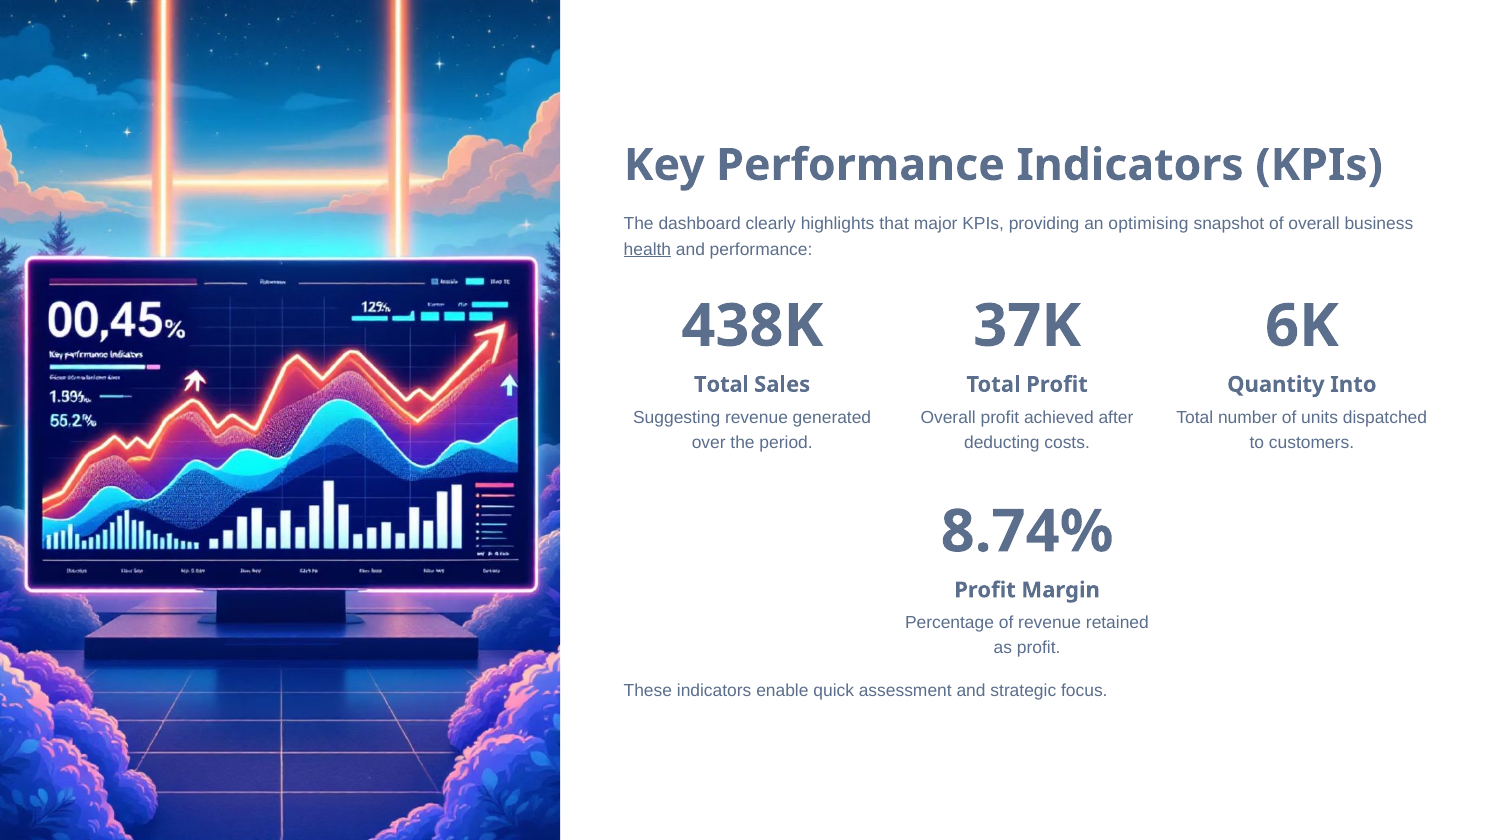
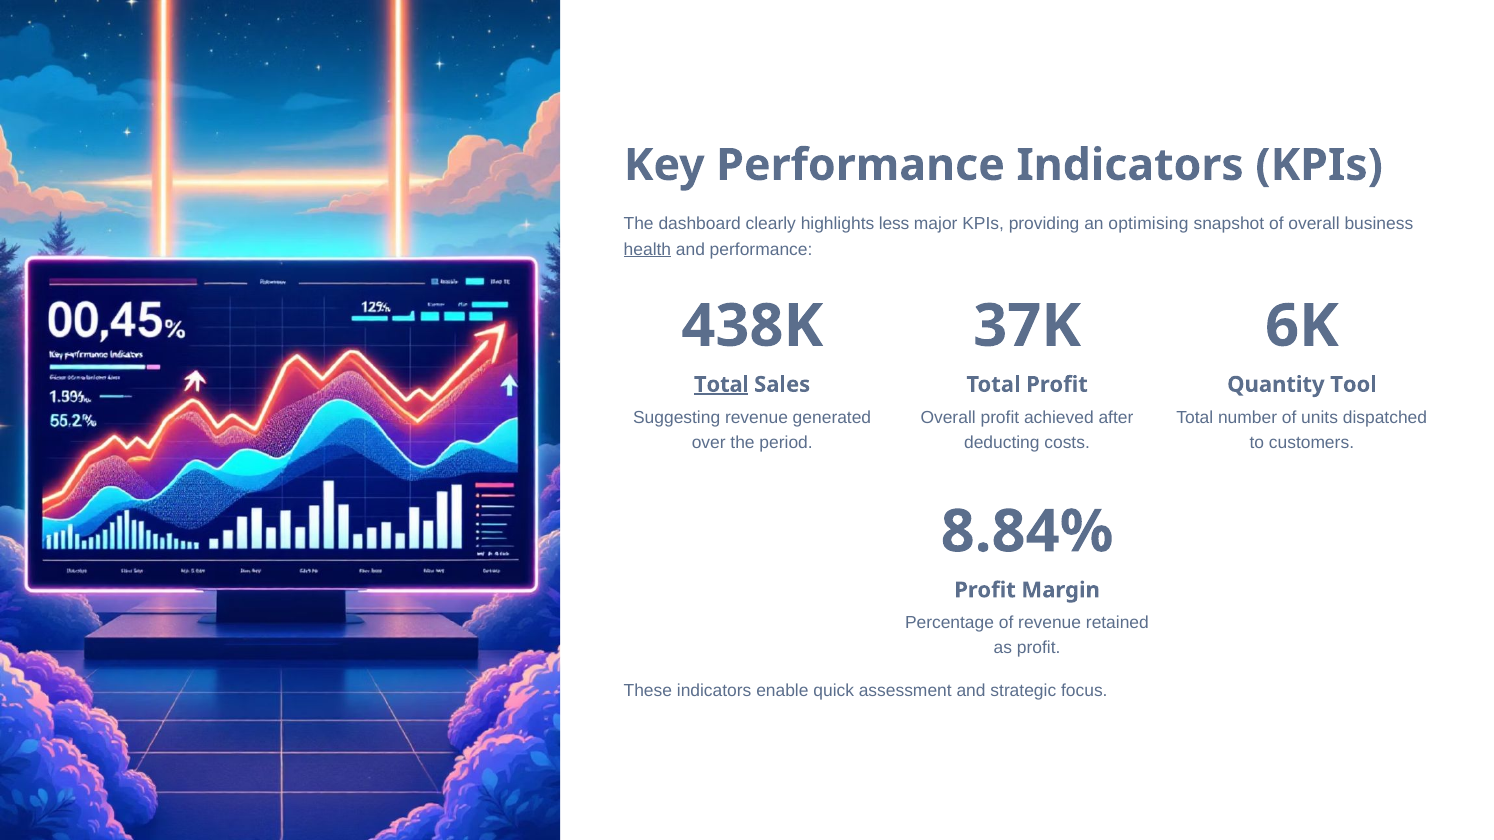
that: that -> less
Total at (721, 385) underline: none -> present
Into: Into -> Tool
8.74%: 8.74% -> 8.84%
